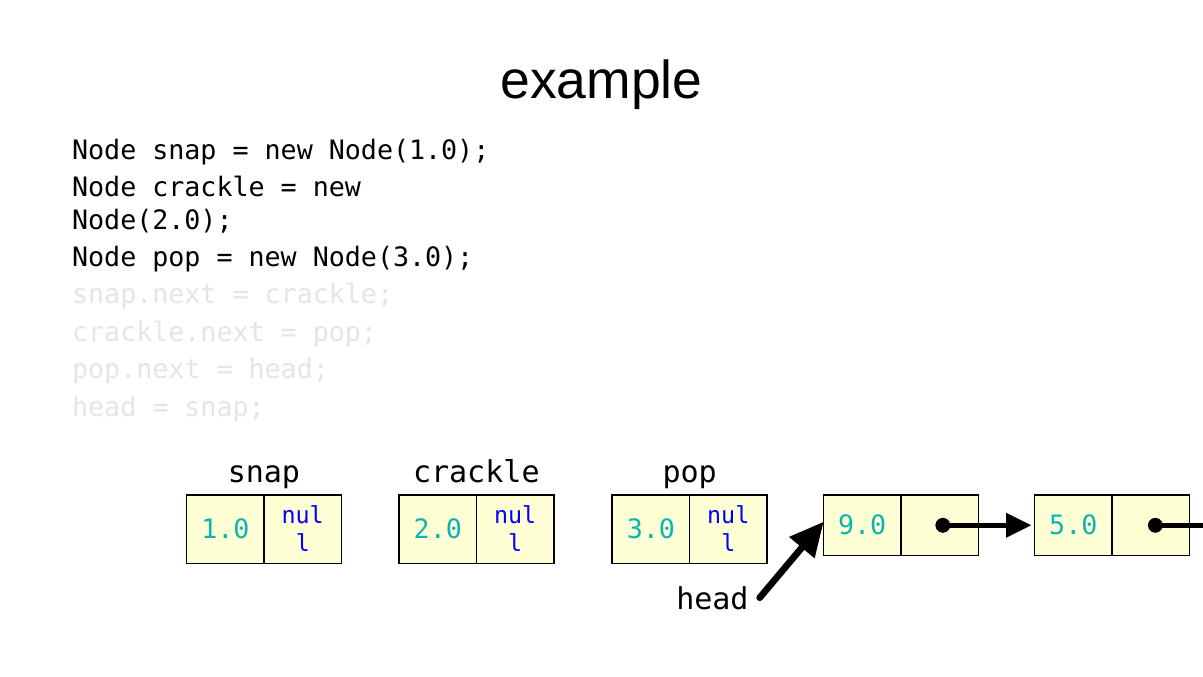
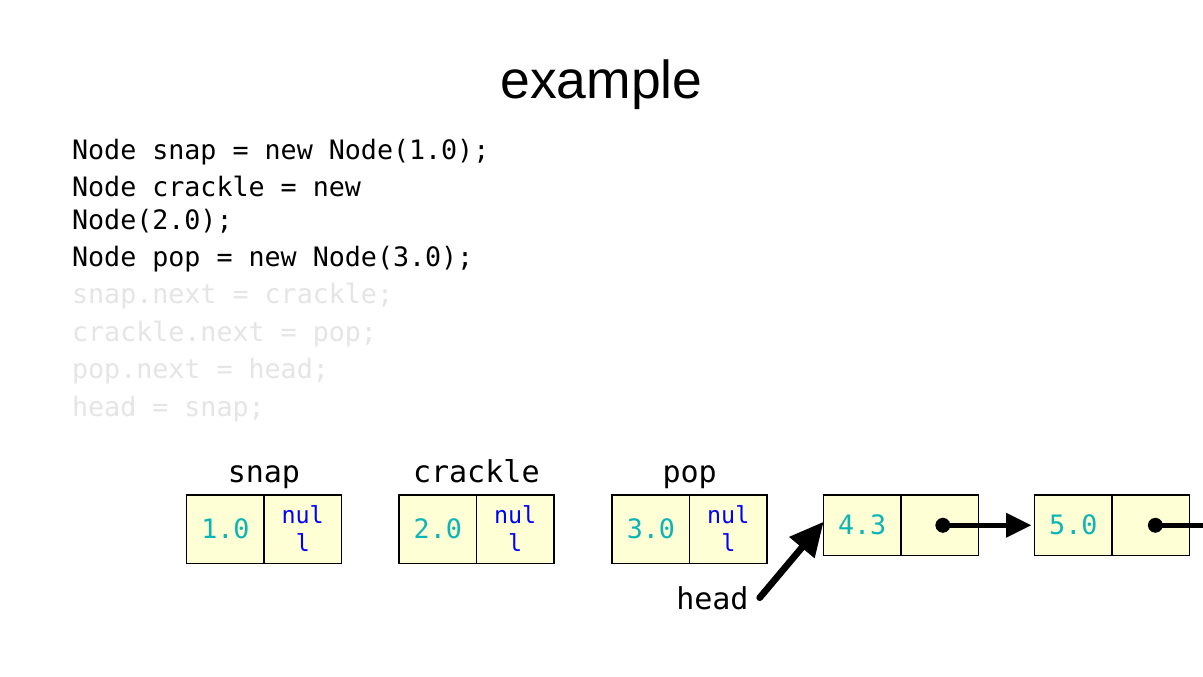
9.0: 9.0 -> 4.3
